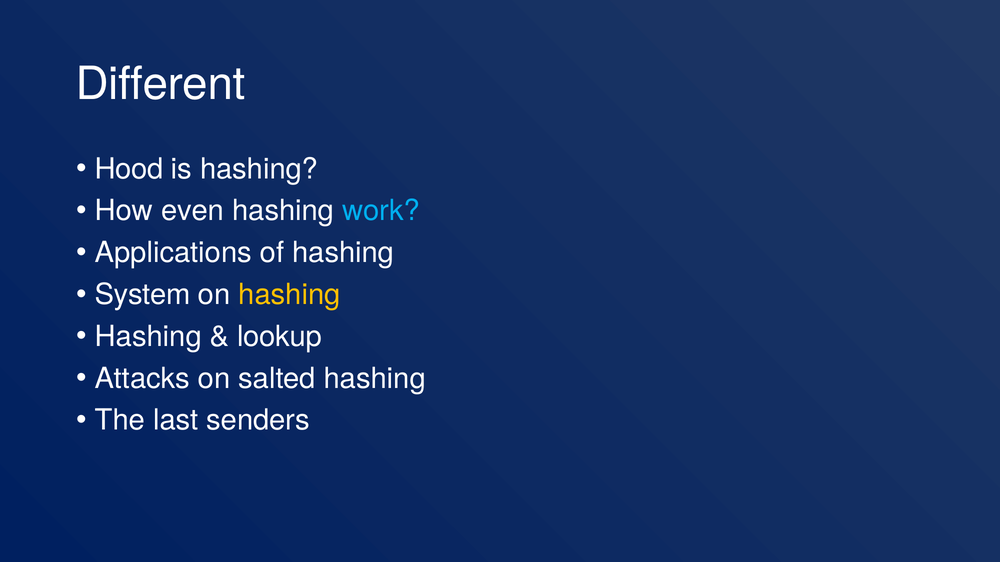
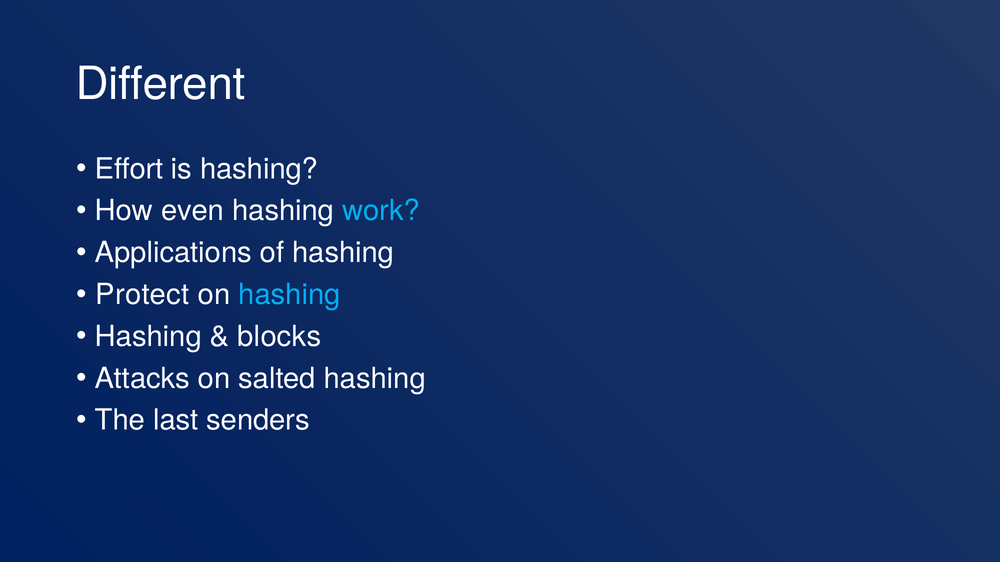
Hood: Hood -> Effort
System: System -> Protect
hashing at (289, 295) colour: yellow -> light blue
lookup: lookup -> blocks
